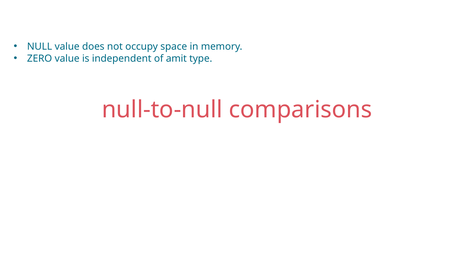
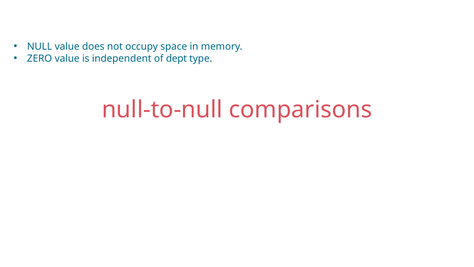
amit: amit -> dept
